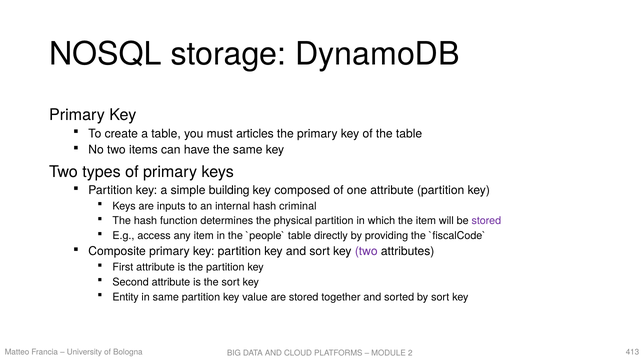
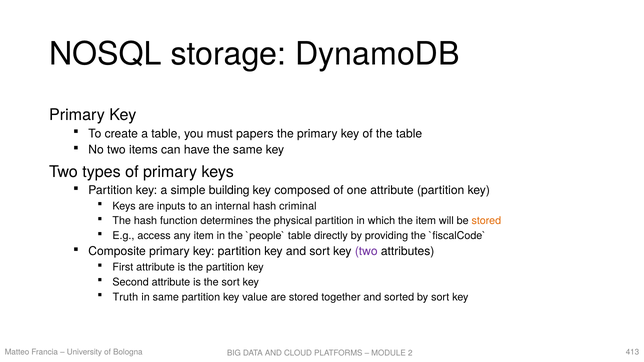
articles: articles -> papers
stored at (486, 221) colour: purple -> orange
Entity: Entity -> Truth
